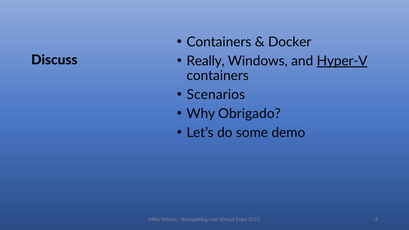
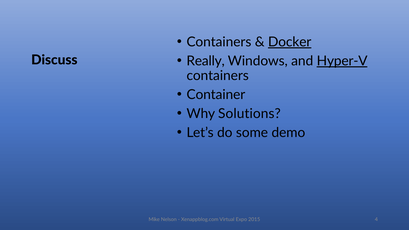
Docker underline: none -> present
Scenarios: Scenarios -> Container
Obrigado: Obrigado -> Solutions
